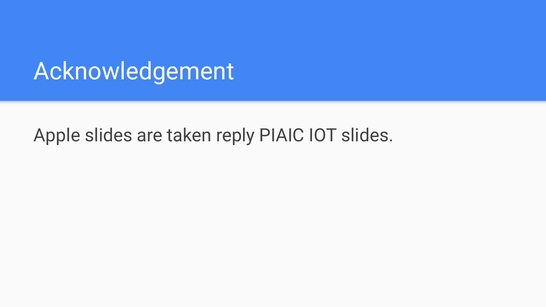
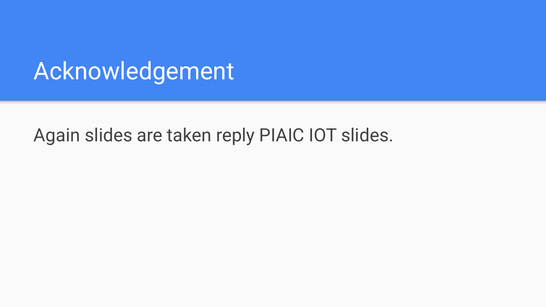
Apple: Apple -> Again
